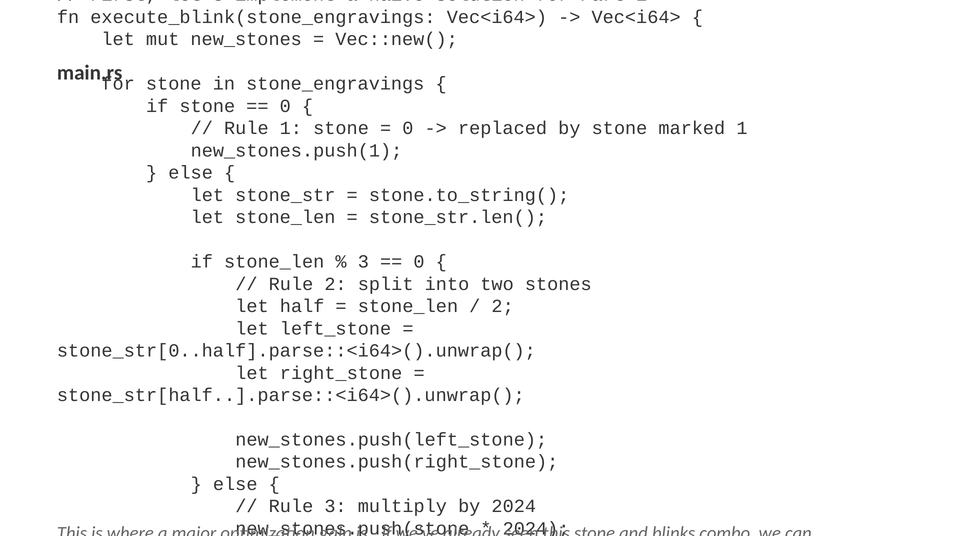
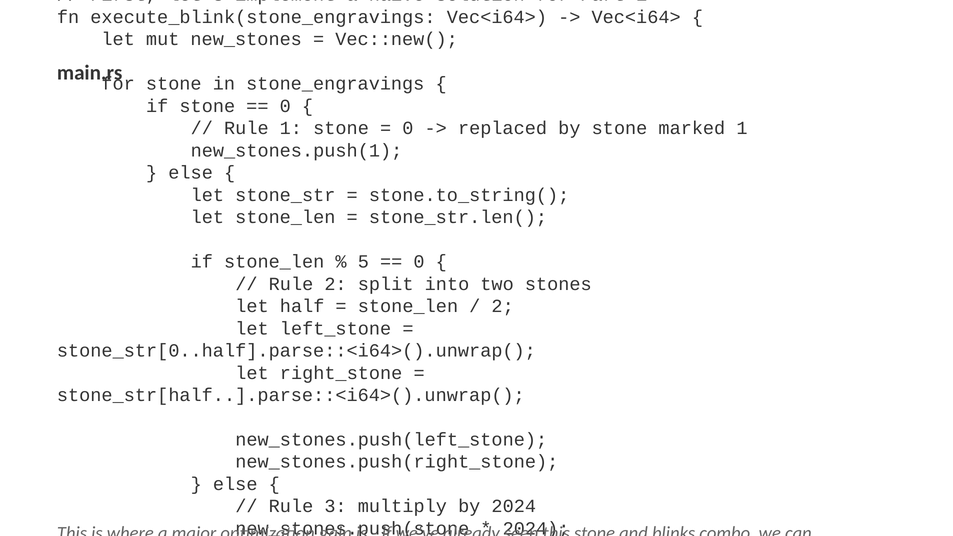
3 at (363, 262): 3 -> 5
